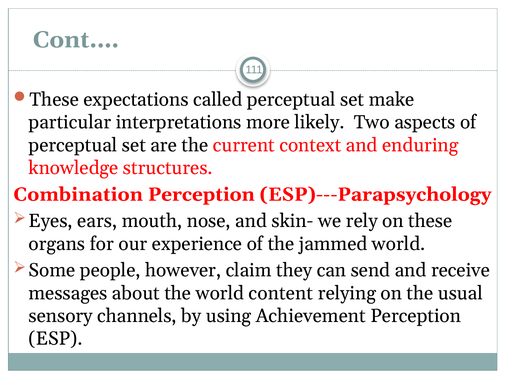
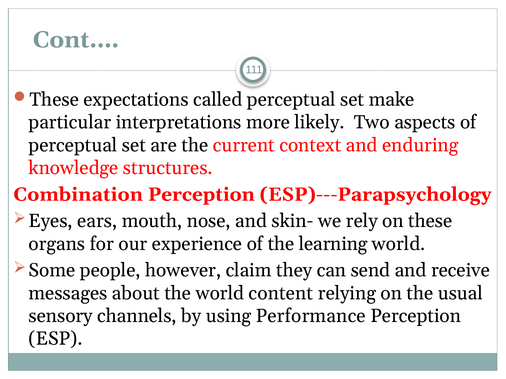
jammed: jammed -> learning
Achievement: Achievement -> Performance
